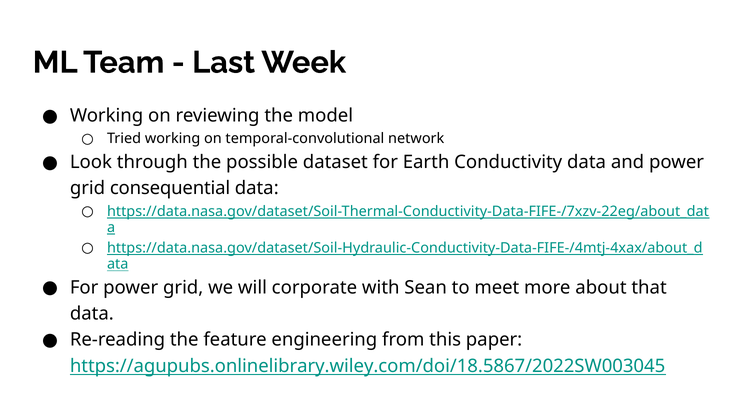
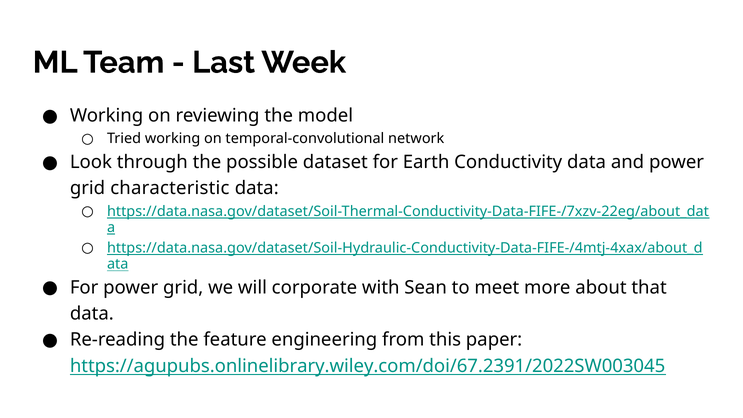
consequential: consequential -> characteristic
https://agupubs.onlinelibrary.wiley.com/doi/18.5867/2022SW003045: https://agupubs.onlinelibrary.wiley.com/doi/18.5867/2022SW003045 -> https://agupubs.onlinelibrary.wiley.com/doi/67.2391/2022SW003045
